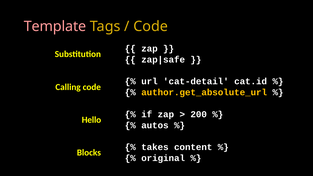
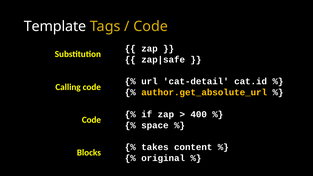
Template colour: pink -> white
200: 200 -> 400
Hello at (91, 120): Hello -> Code
autos: autos -> space
